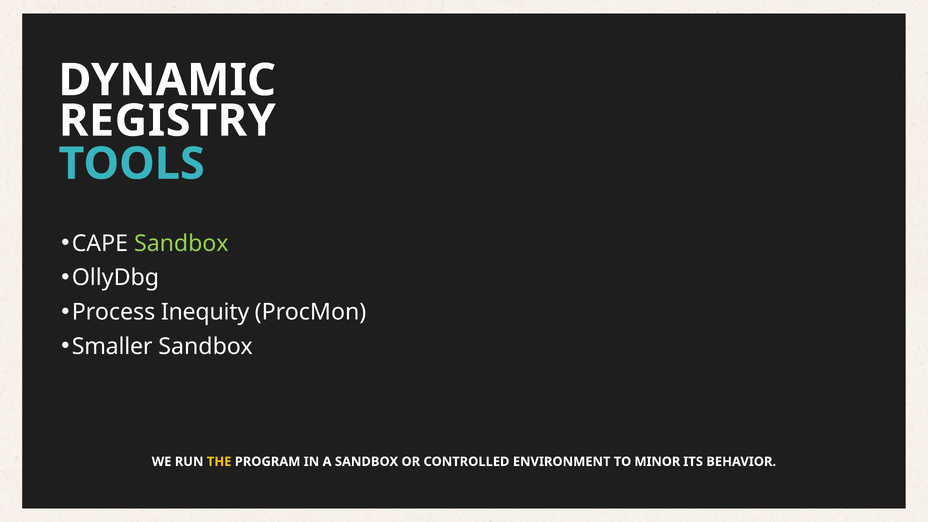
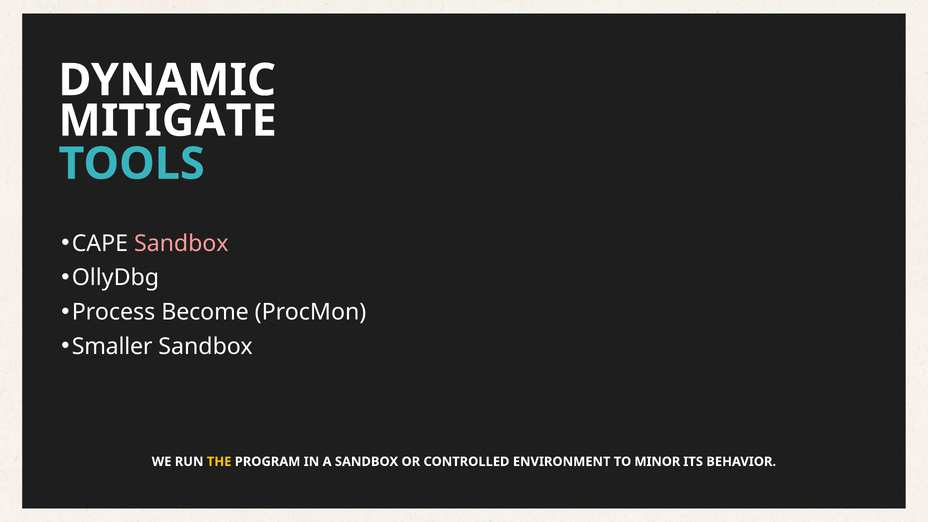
REGISTRY: REGISTRY -> MITIGATE
Sandbox at (181, 244) colour: light green -> pink
Inequity: Inequity -> Become
